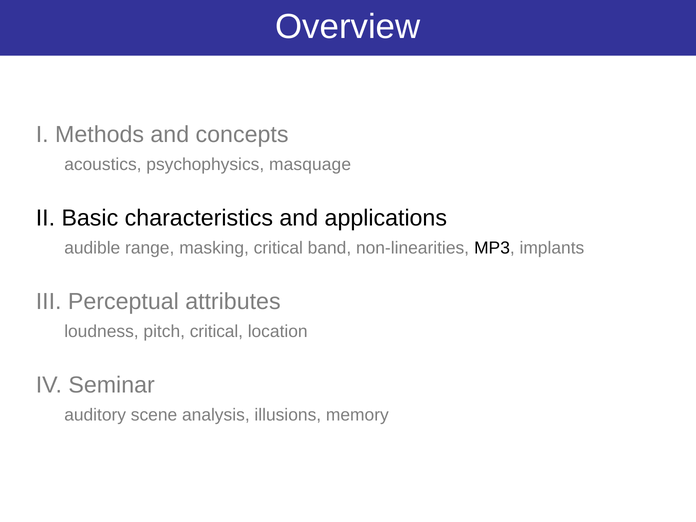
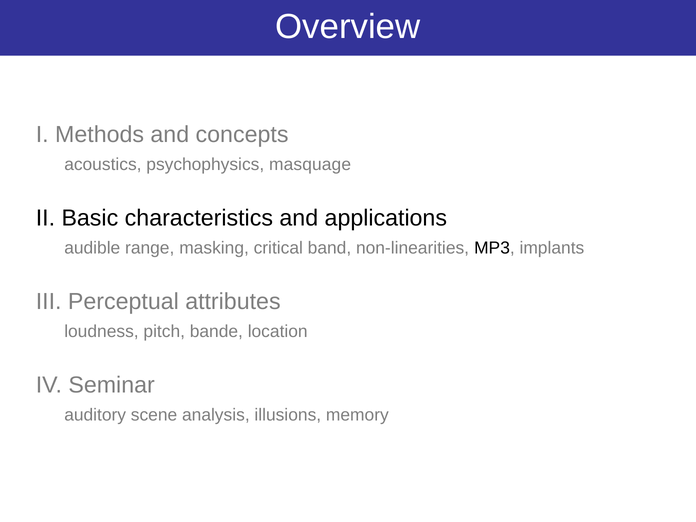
pitch critical: critical -> bande
